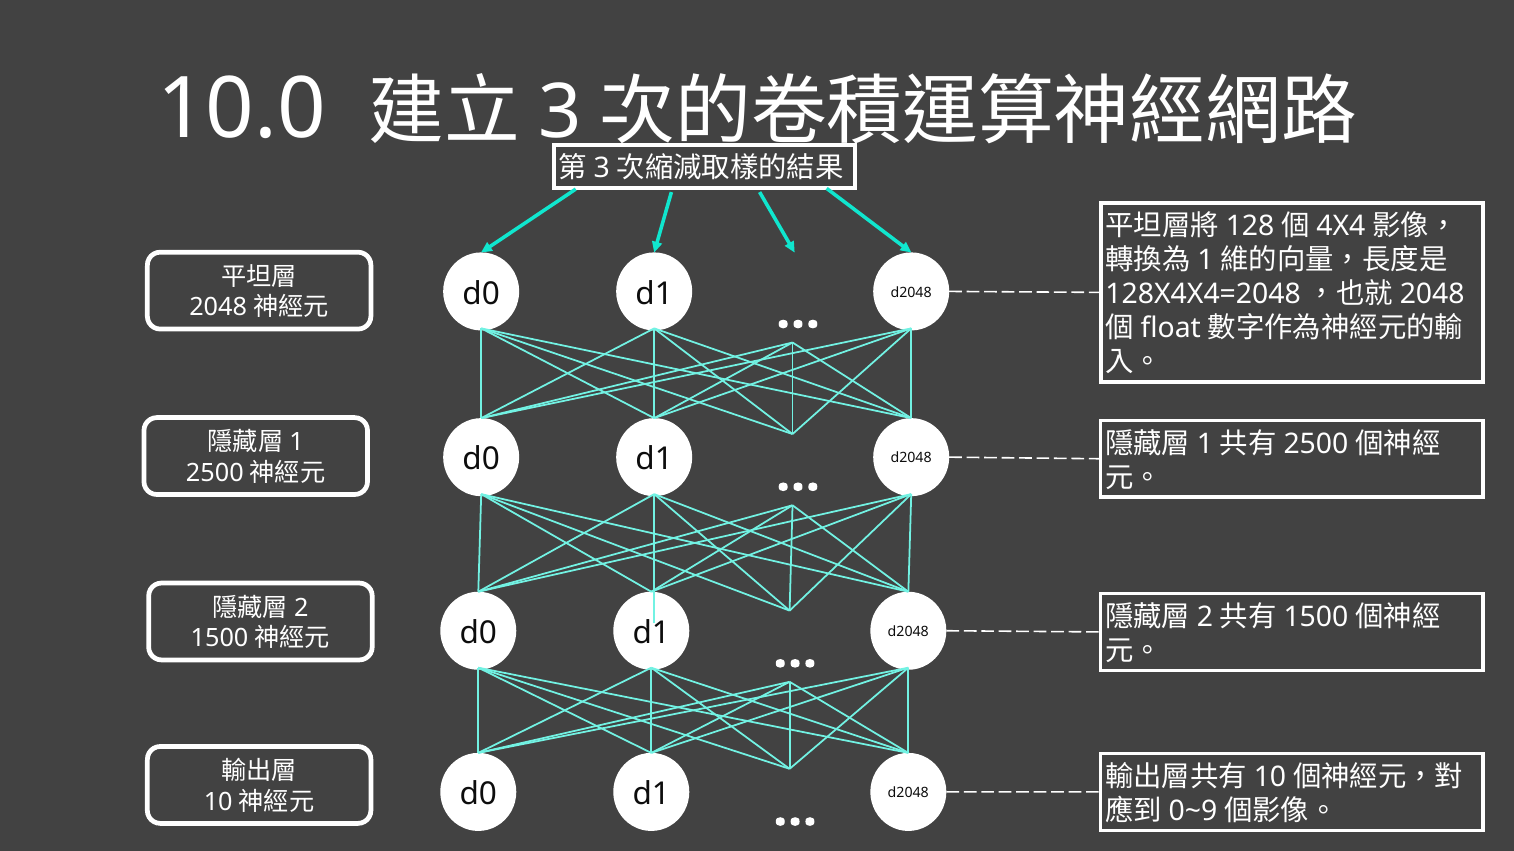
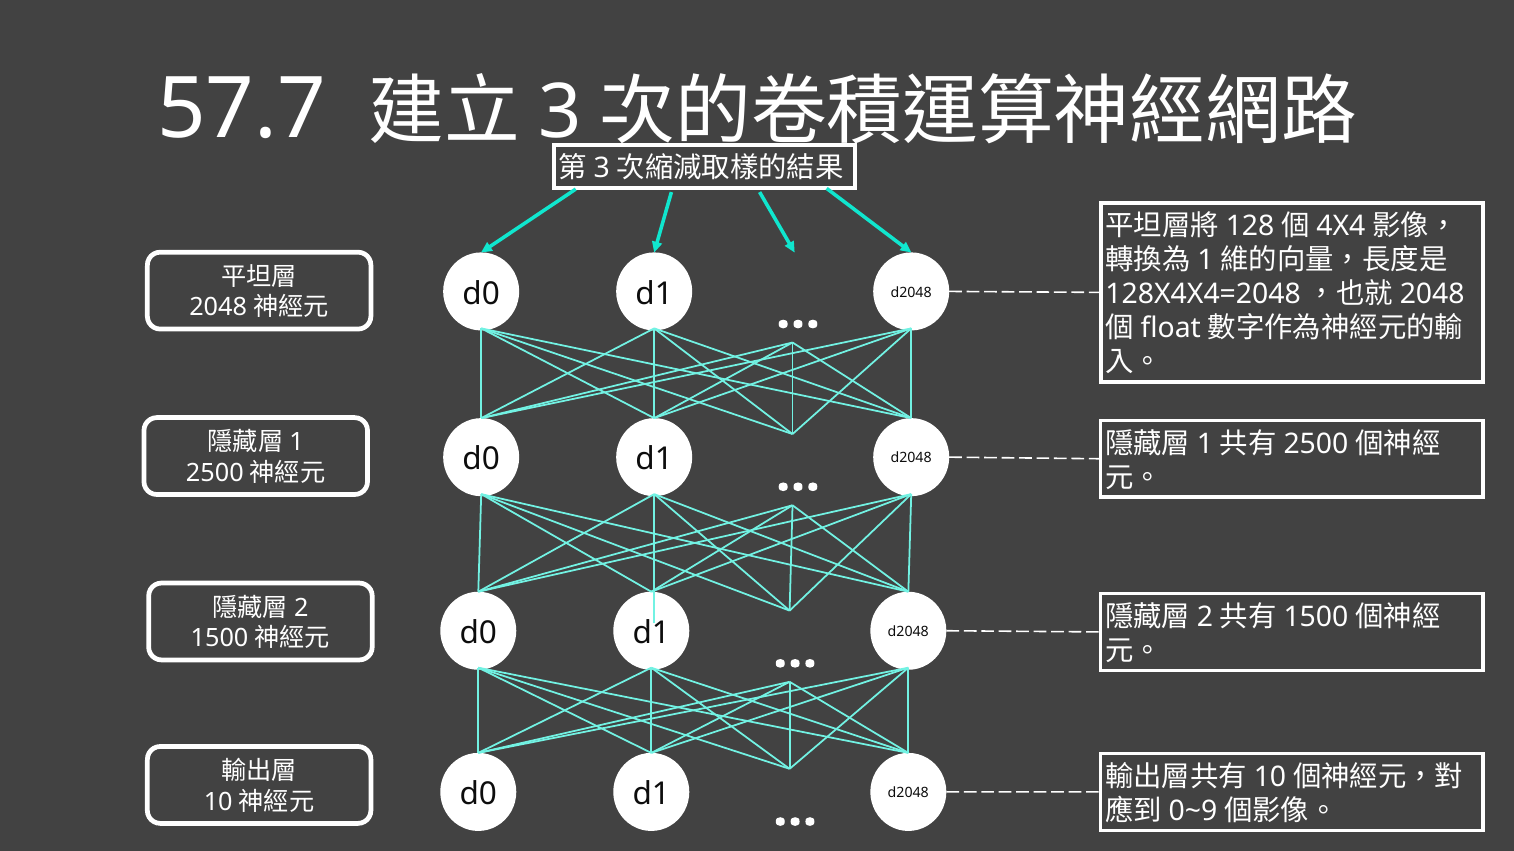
10.0: 10.0 -> 57.7
